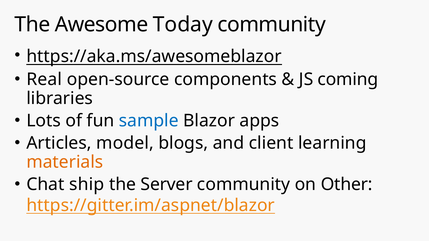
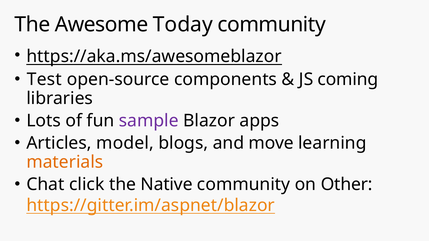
Real: Real -> Test
sample colour: blue -> purple
client: client -> move
ship: ship -> click
Server: Server -> Native
